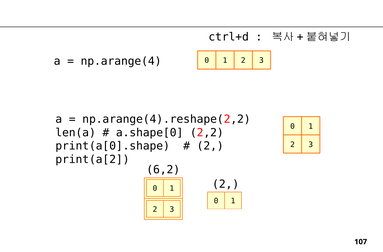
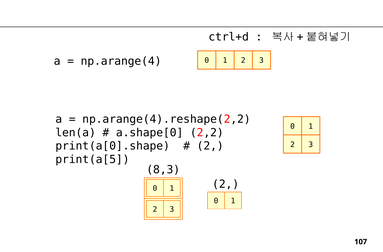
print(a[2: print(a[2 -> print(a[5
6,2: 6,2 -> 8,3
